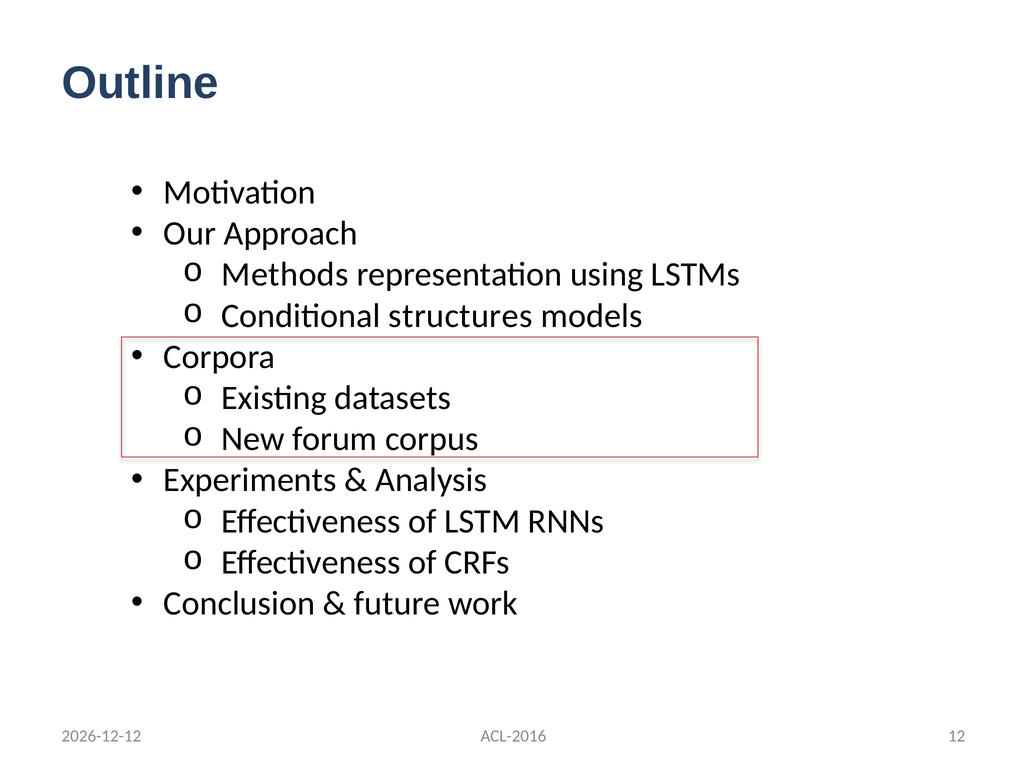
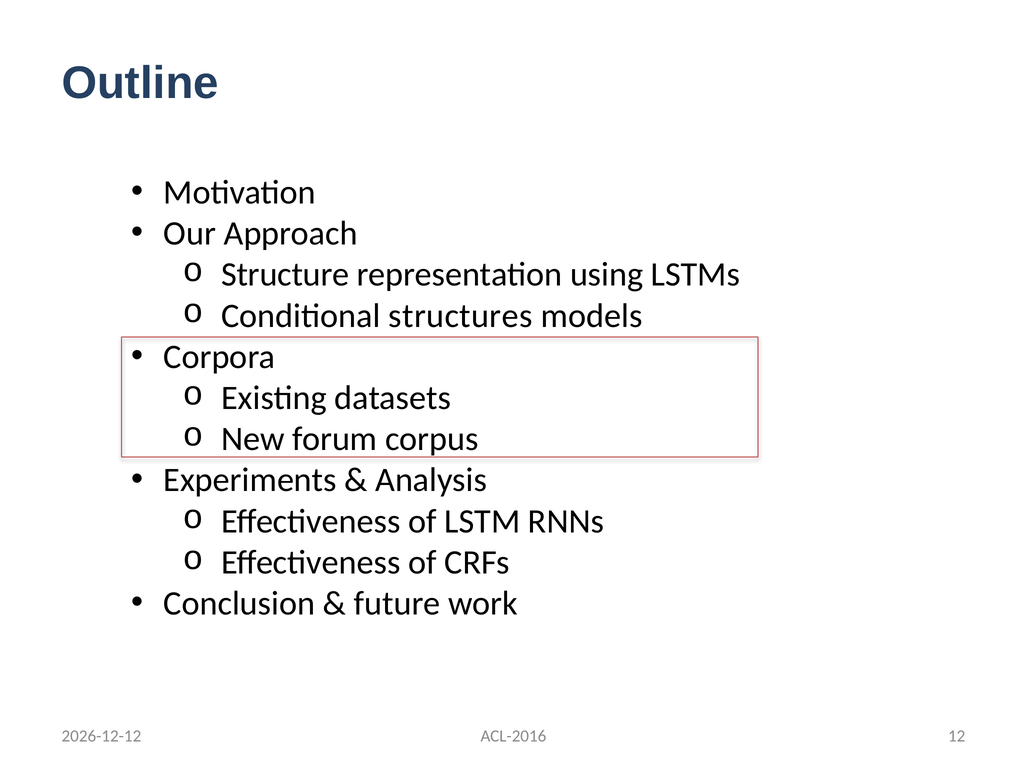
Methods: Methods -> Structure
